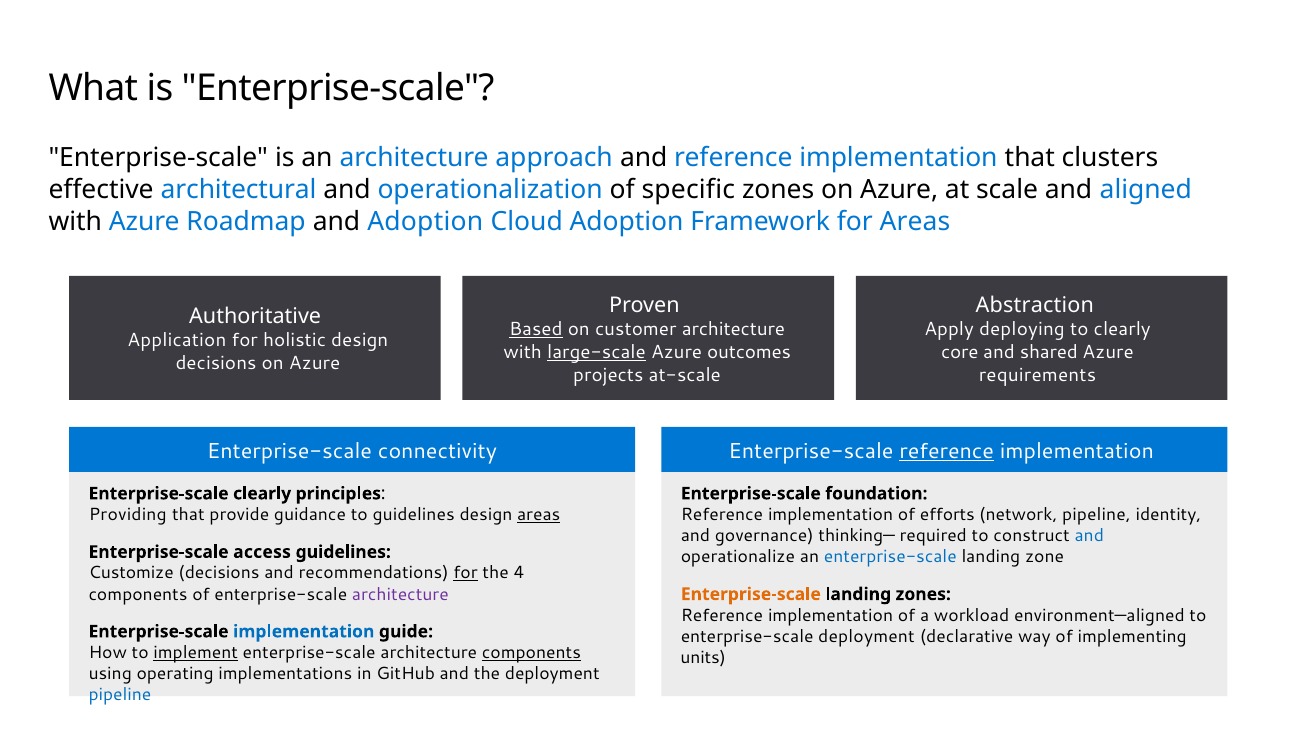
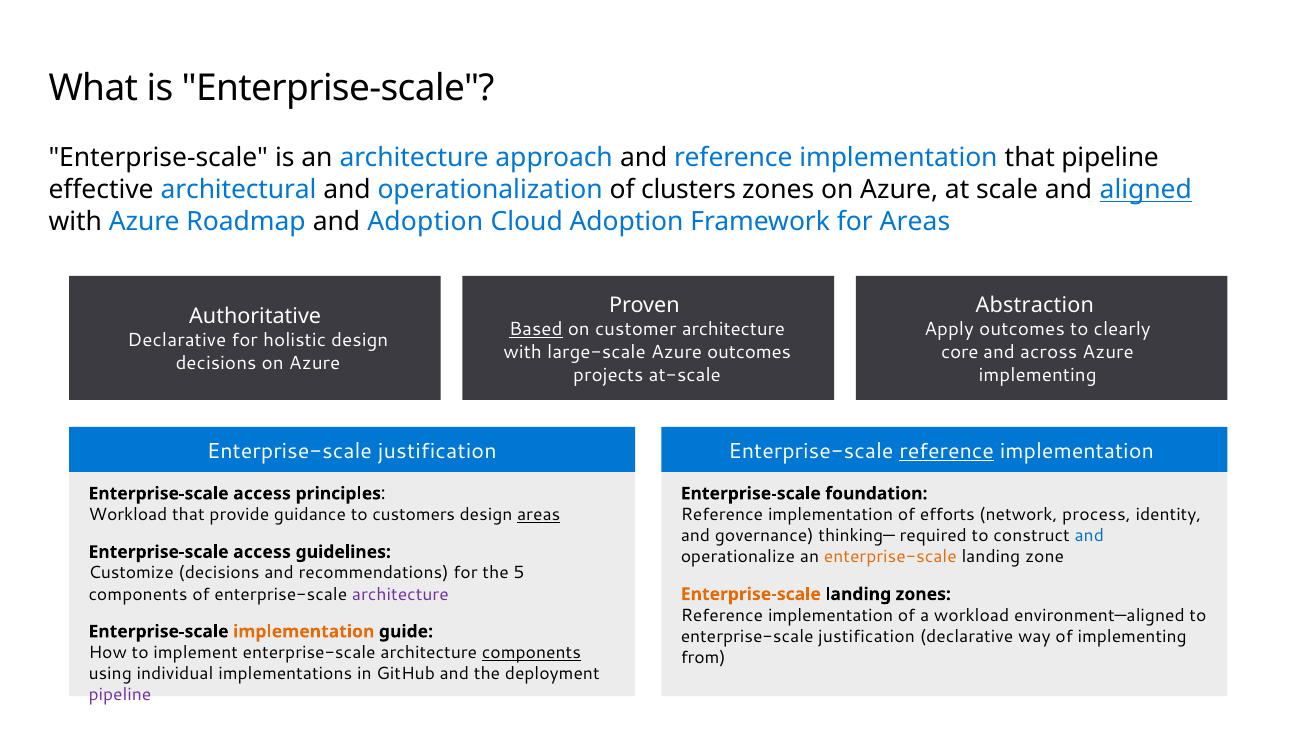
that clusters: clusters -> pipeline
specific: specific -> clusters
aligned underline: none -> present
Apply deploying: deploying -> outcomes
Application at (177, 341): Application -> Declarative
large-scale underline: present -> none
shared: shared -> across
requirements at (1038, 375): requirements -> implementing
connectivity at (437, 451): connectivity -> justification
clearly at (262, 493): clearly -> access
Providing at (128, 514): Providing -> Workload
to guidelines: guidelines -> customers
network pipeline: pipeline -> process
enterprise-scale at (890, 557) colour: blue -> orange
for at (466, 573) underline: present -> none
4: 4 -> 5
implementation at (304, 631) colour: blue -> orange
deployment at (867, 636): deployment -> justification
implement underline: present -> none
units: units -> from
operating: operating -> individual
pipeline at (120, 694) colour: blue -> purple
